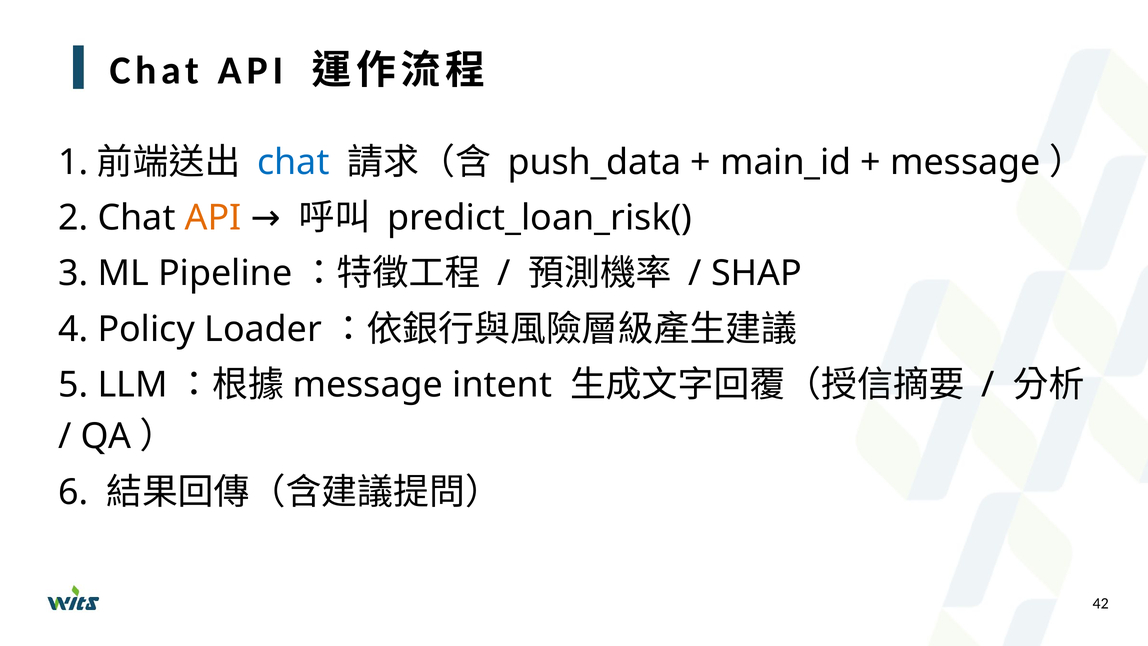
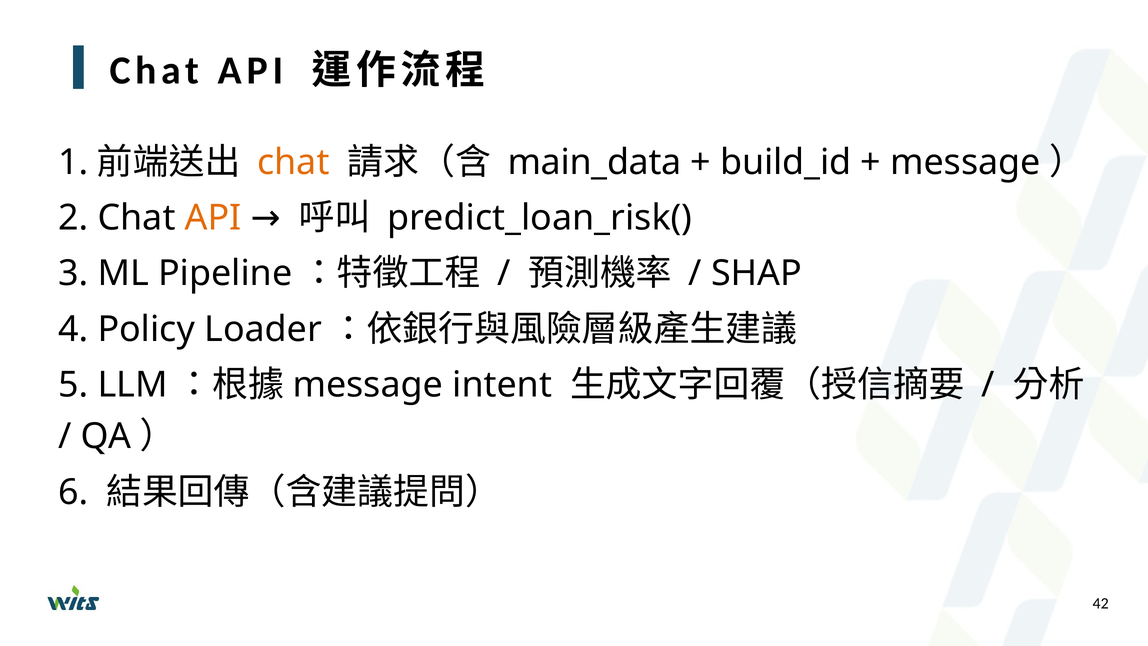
chat at (293, 162) colour: blue -> orange
push_data: push_data -> main_data
main_id: main_id -> build_id
